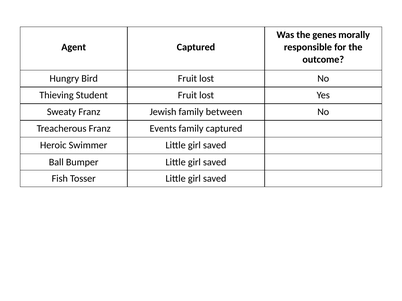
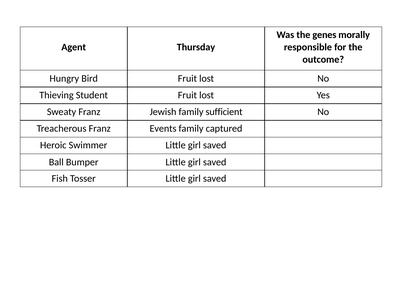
Agent Captured: Captured -> Thursday
between: between -> sufficient
